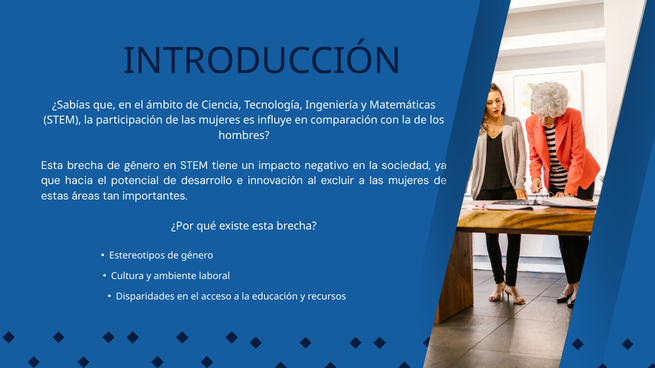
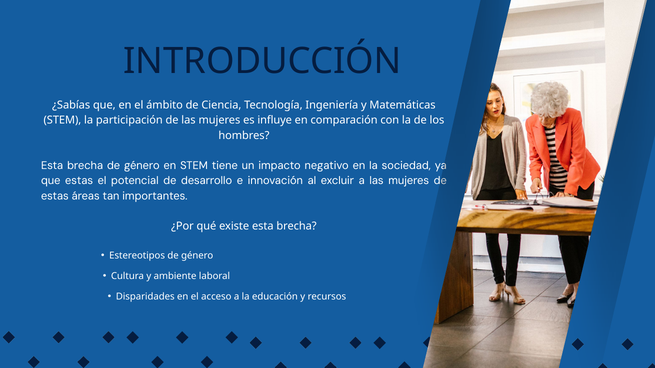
que hacia: hacia -> estas
